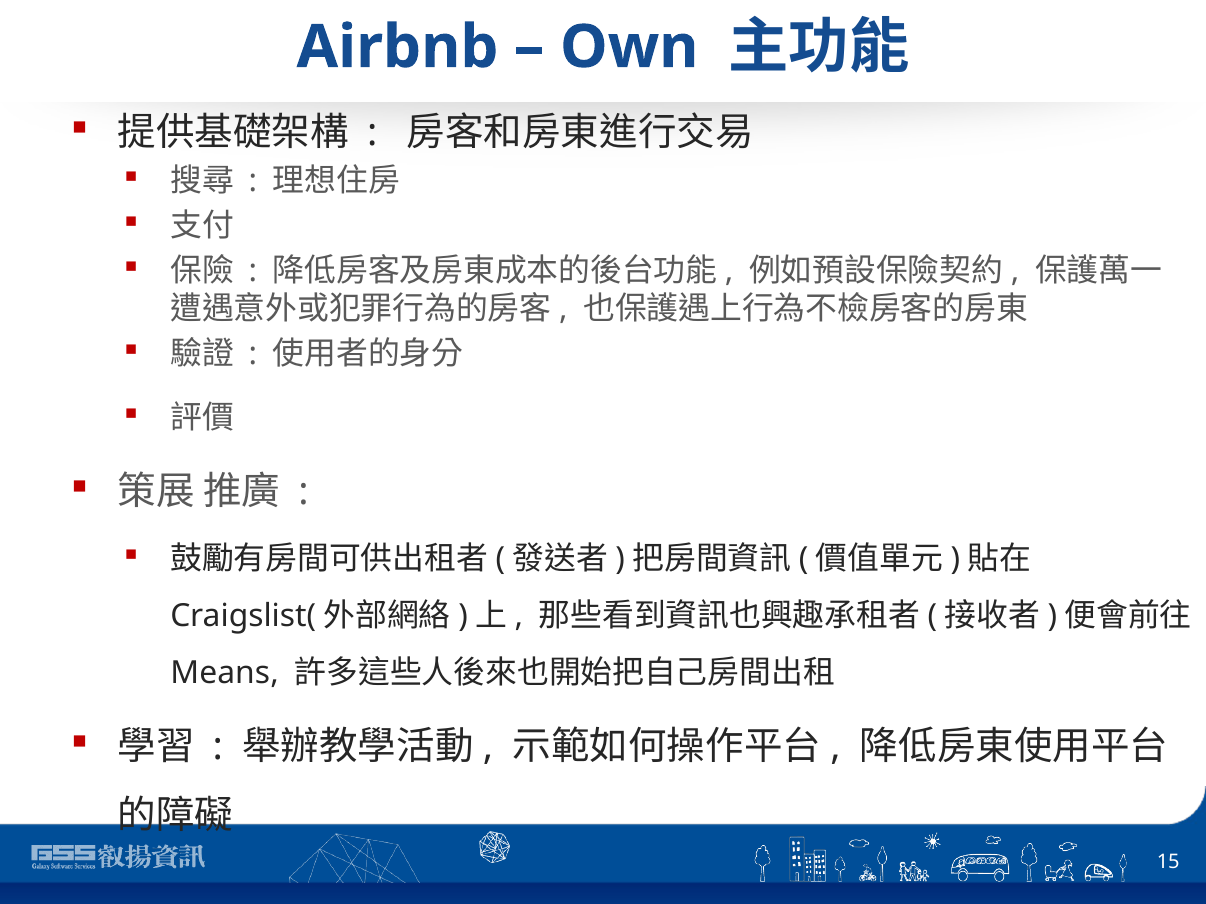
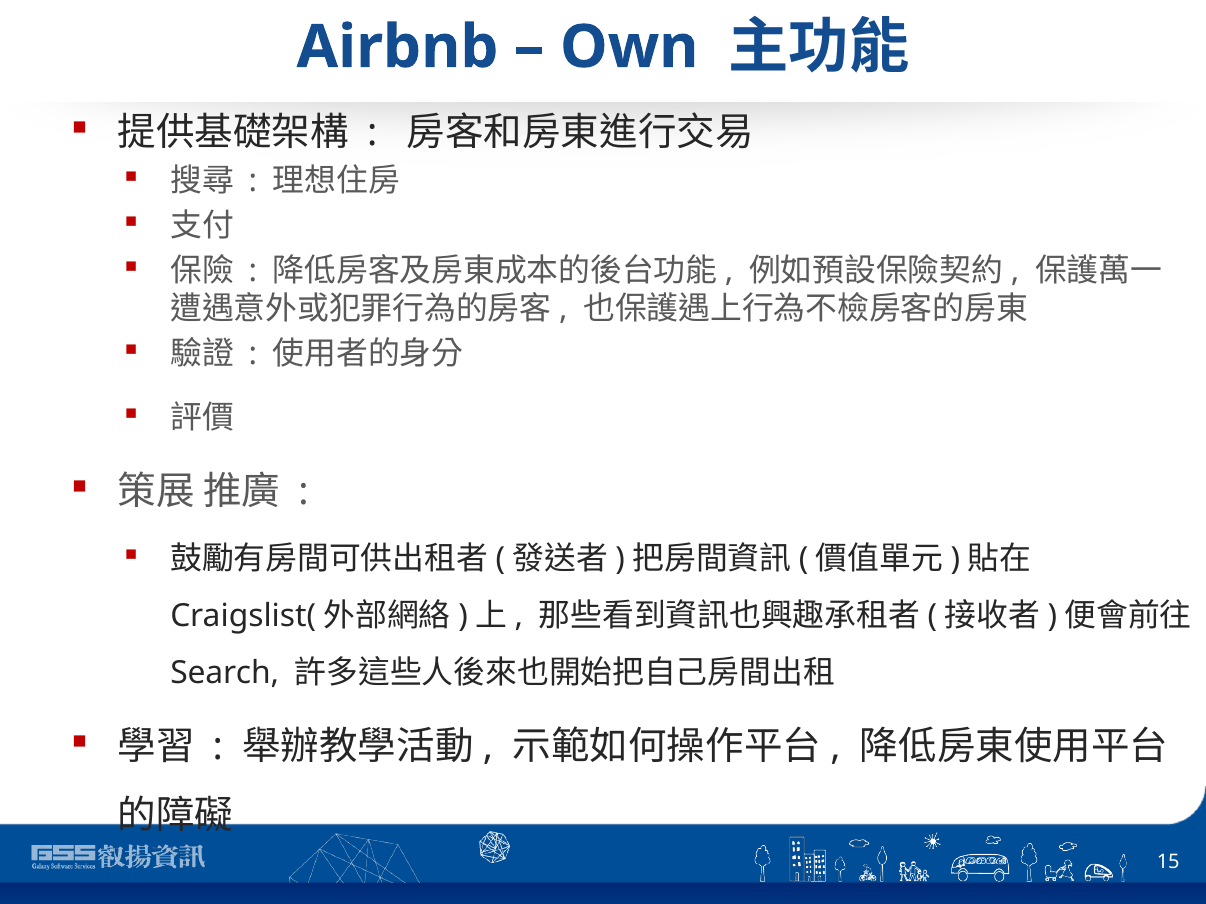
Means: Means -> Search
